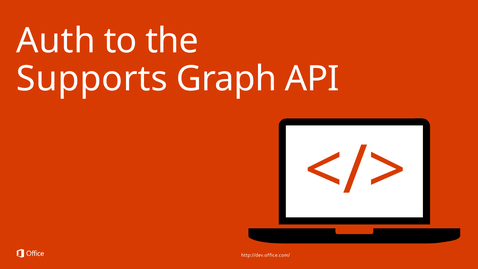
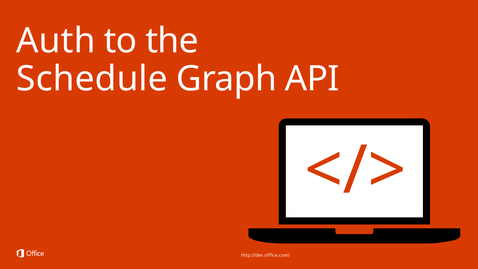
Supports: Supports -> Schedule
